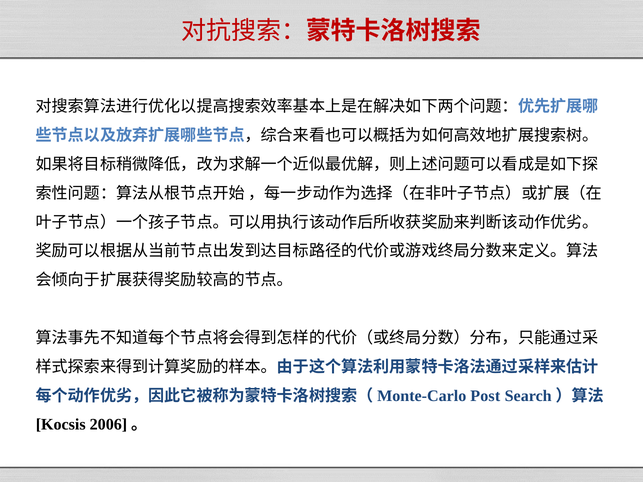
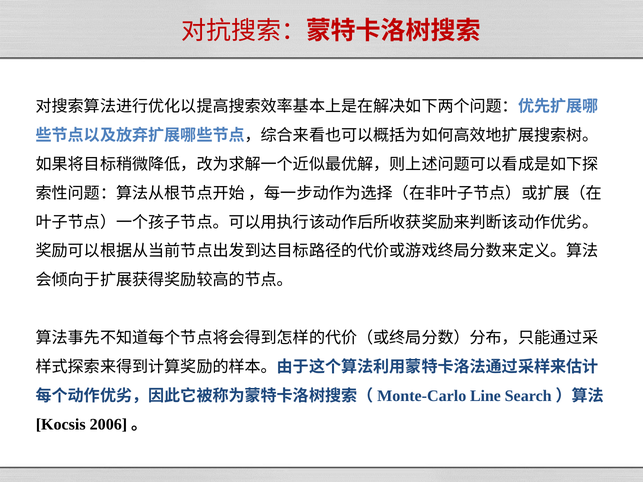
Post: Post -> Line
